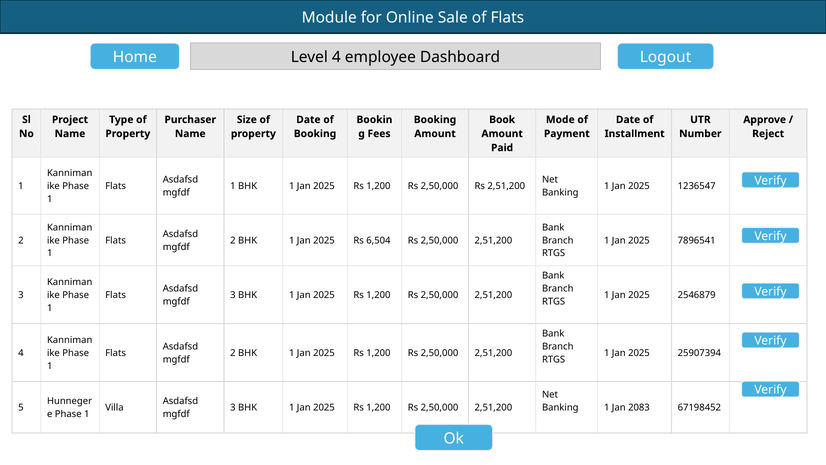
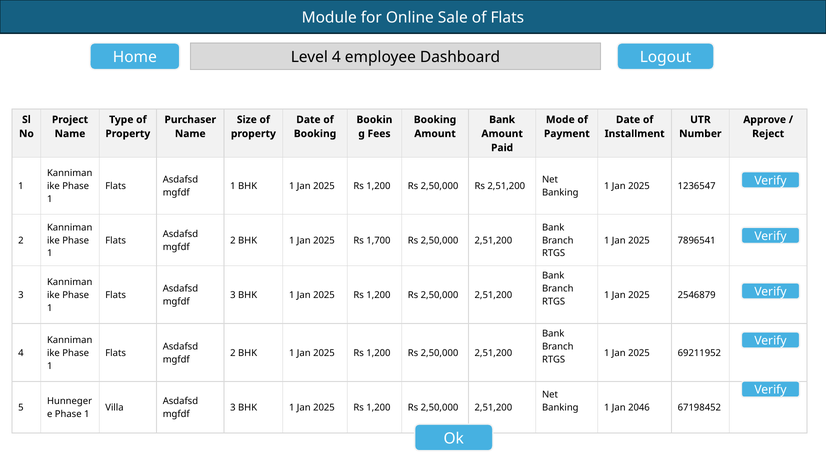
Book at (502, 120): Book -> Bank
6,504: 6,504 -> 1,700
25907394: 25907394 -> 69211952
2083: 2083 -> 2046
